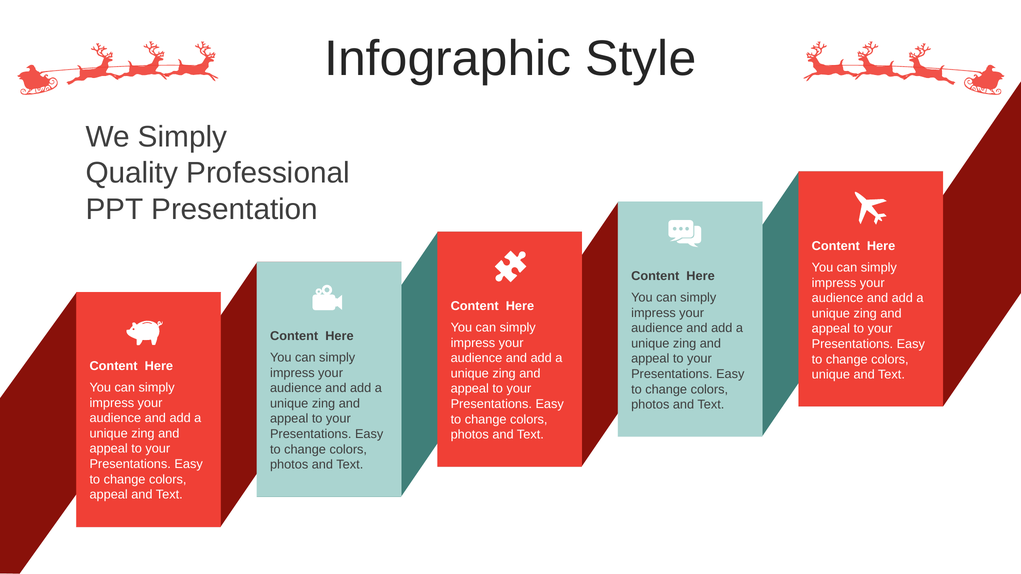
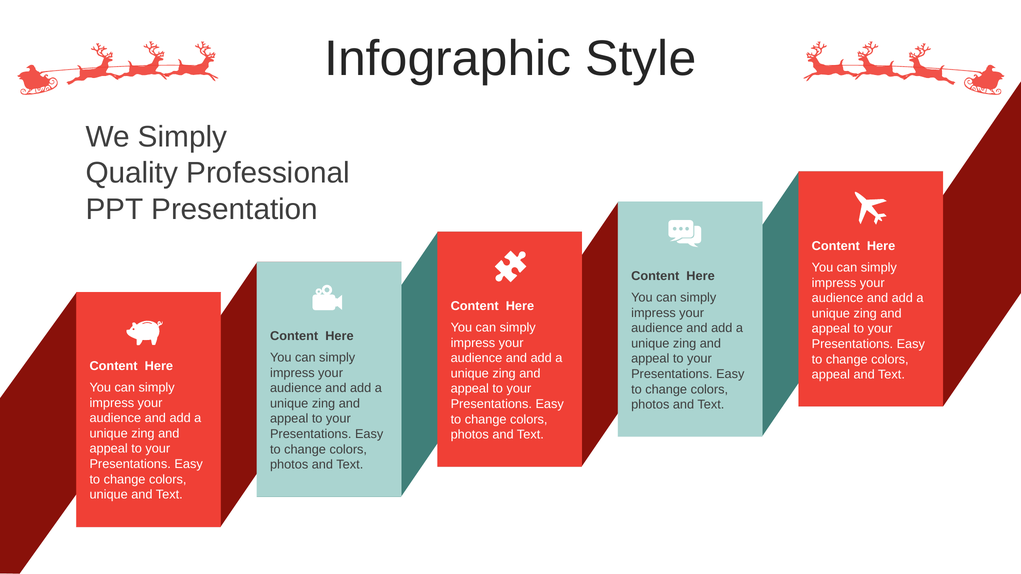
unique at (831, 375): unique -> appeal
appeal at (109, 495): appeal -> unique
